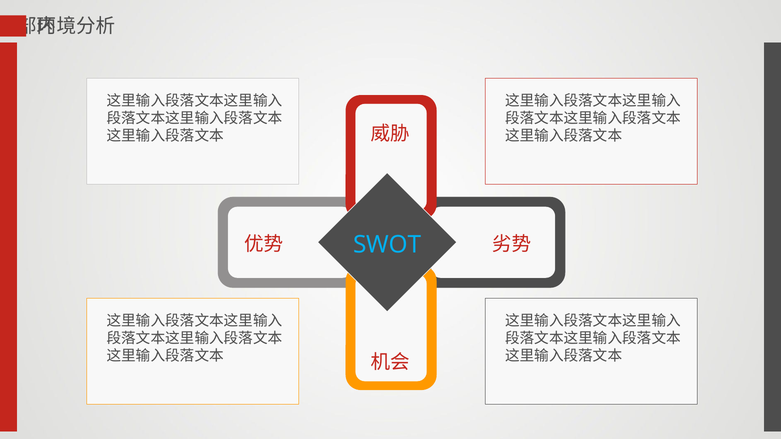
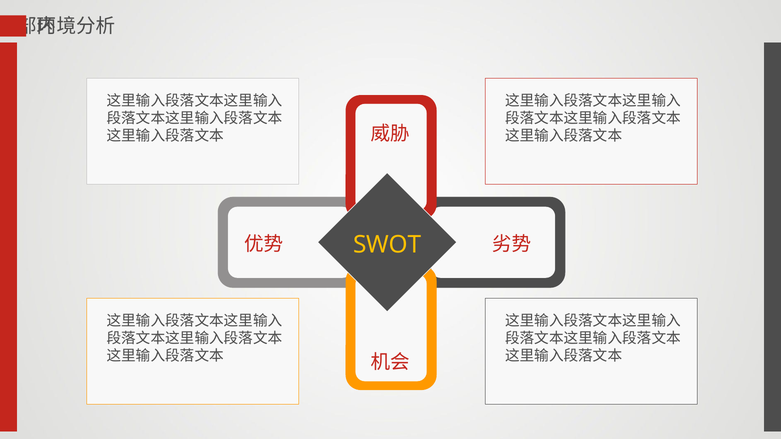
SWOT colour: light blue -> yellow
